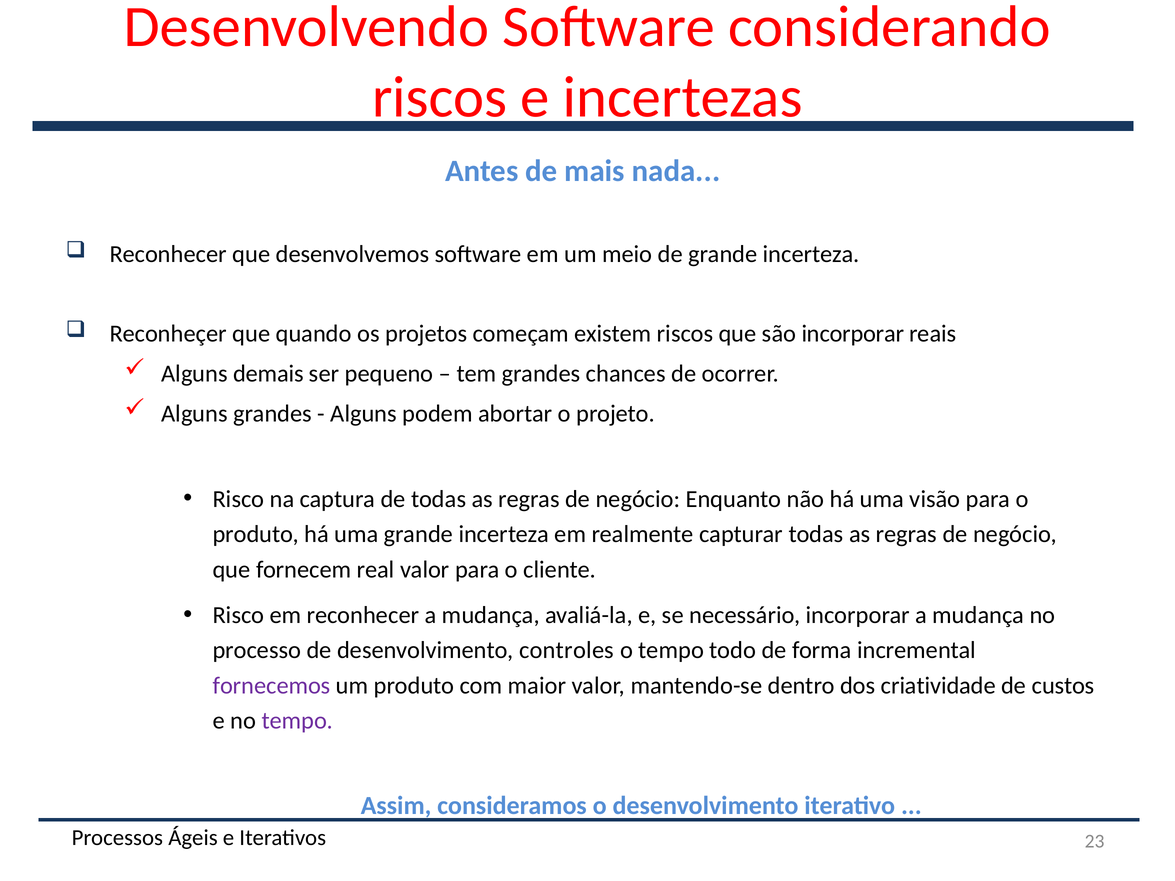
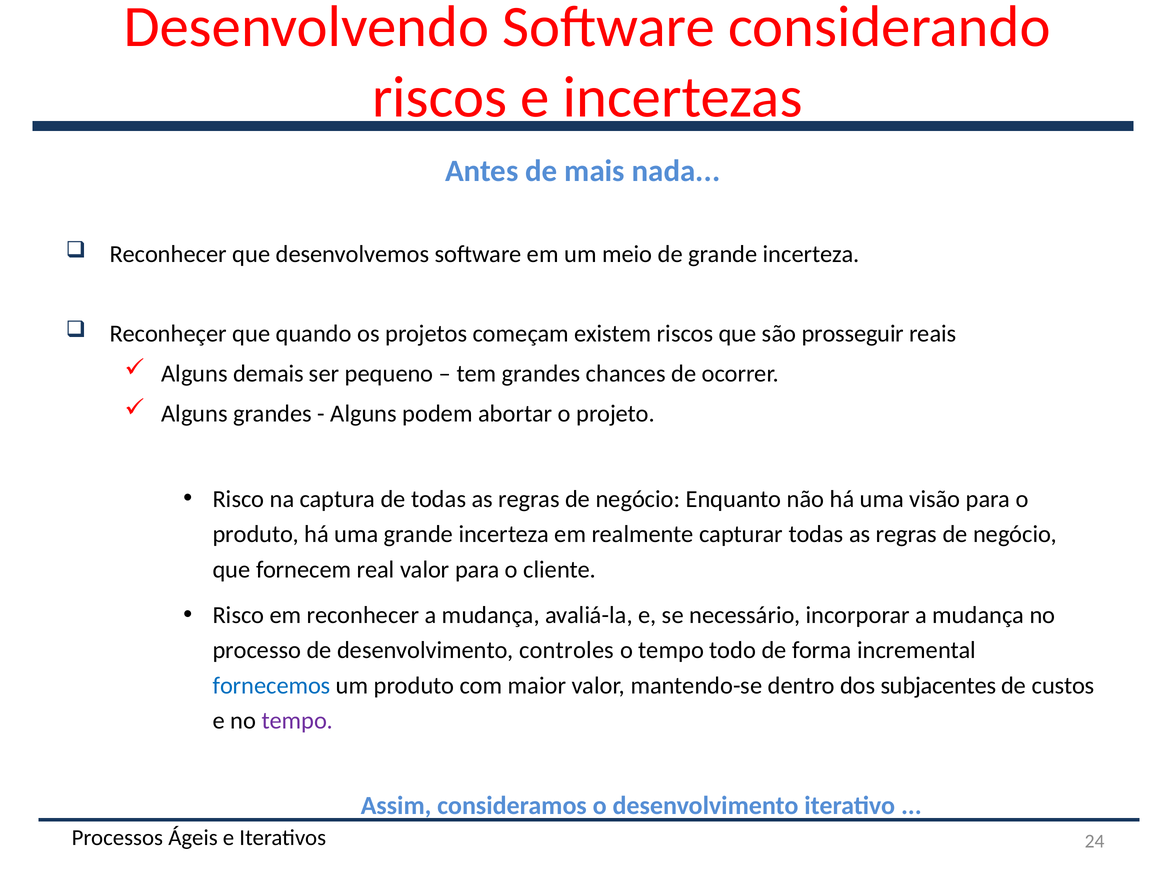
são incorporar: incorporar -> prosseguir
fornecemos colour: purple -> blue
criatividade: criatividade -> subjacentes
23: 23 -> 24
